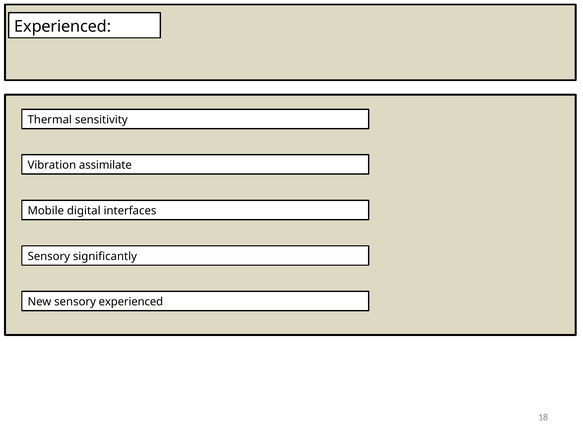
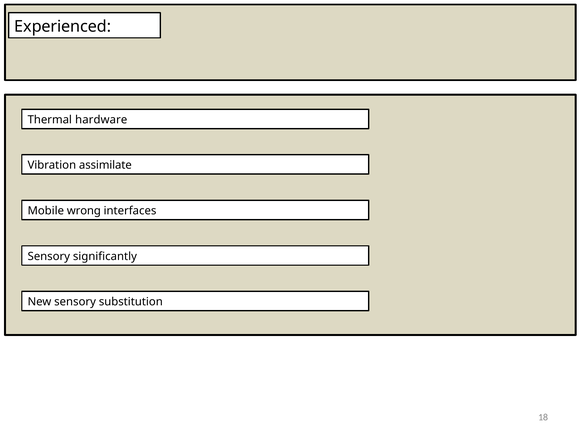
sensitivity: sensitivity -> hardware
digital: digital -> wrong
sensory experienced: experienced -> substitution
